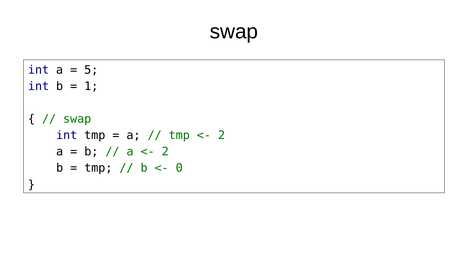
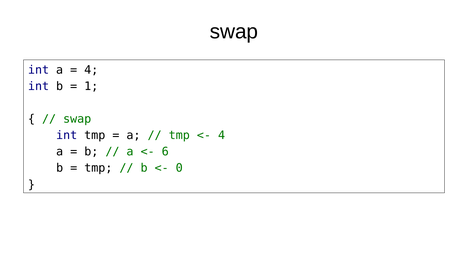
5 at (91, 70): 5 -> 4
2 at (222, 136): 2 -> 4
2 at (165, 152): 2 -> 6
